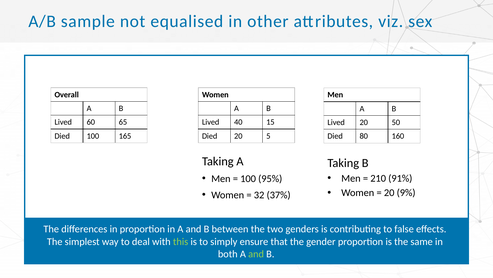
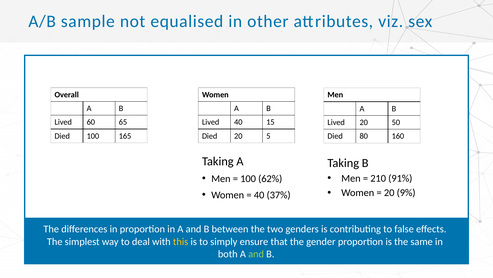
95%: 95% -> 62%
32 at (259, 194): 32 -> 40
this colour: light green -> yellow
